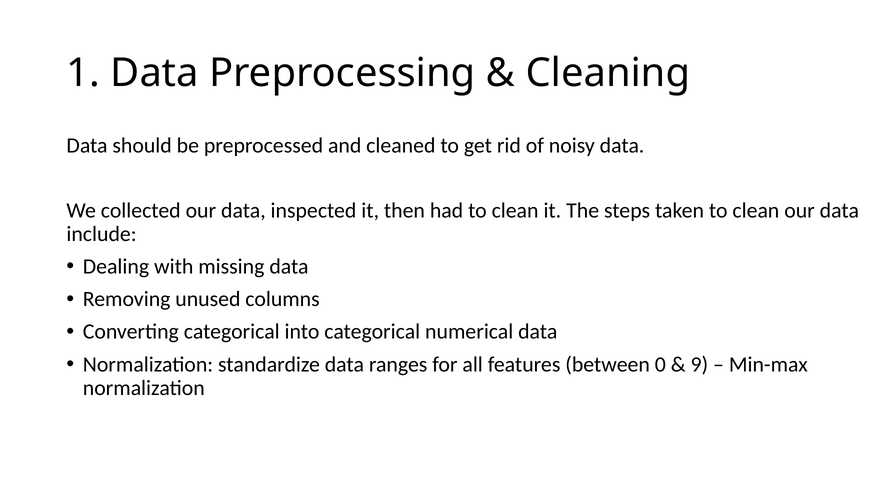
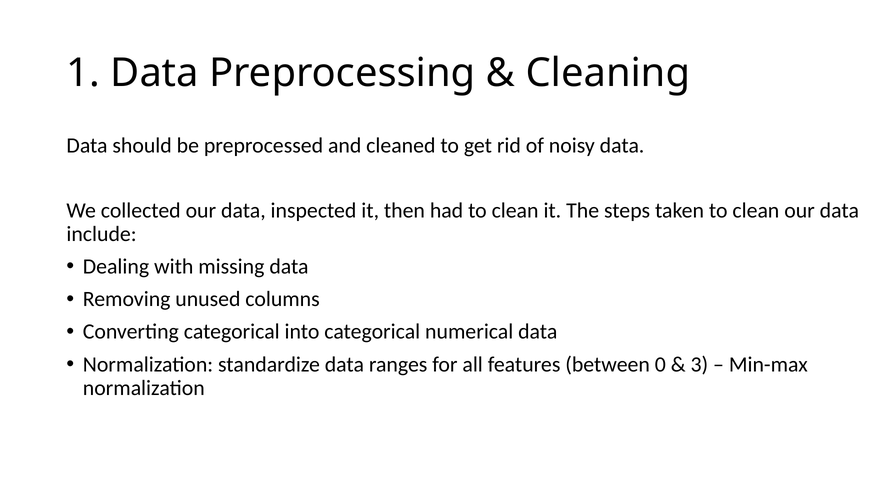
9: 9 -> 3
